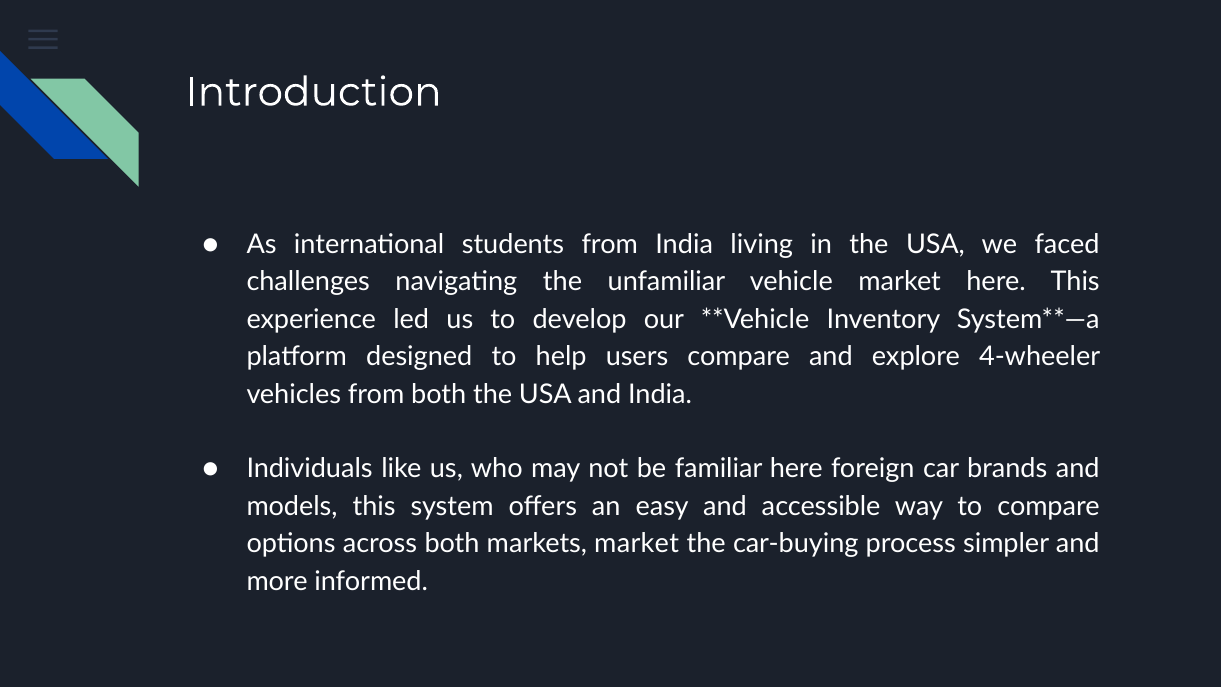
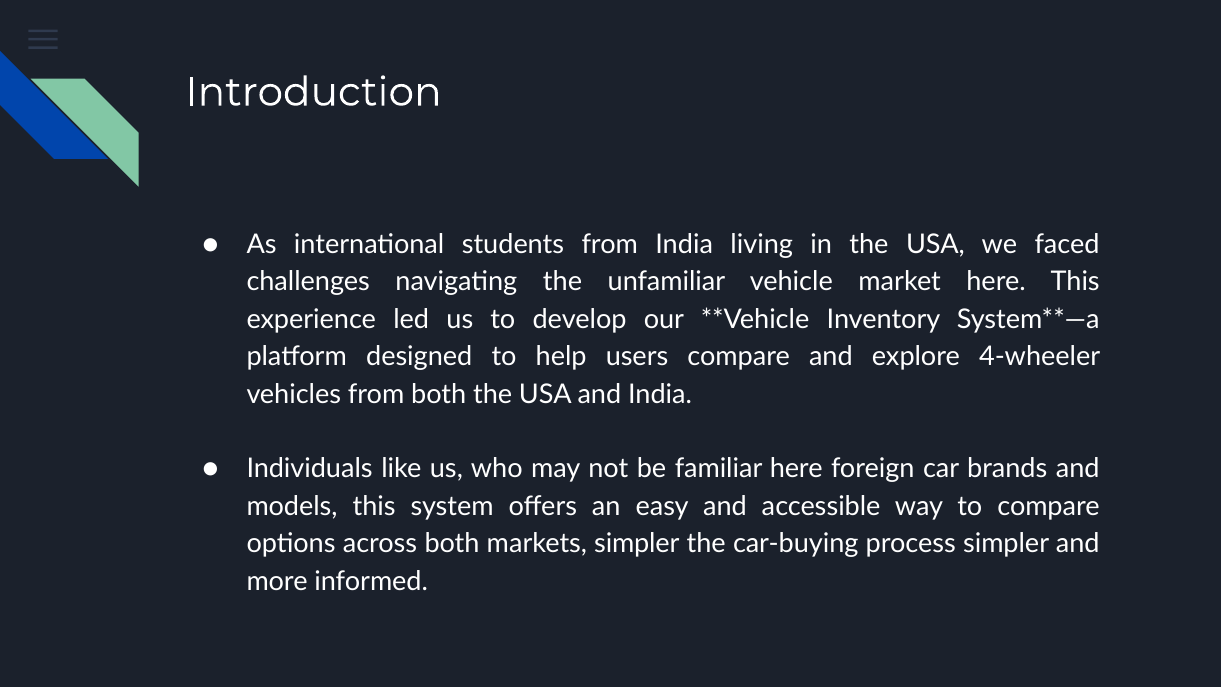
markets market: market -> simpler
